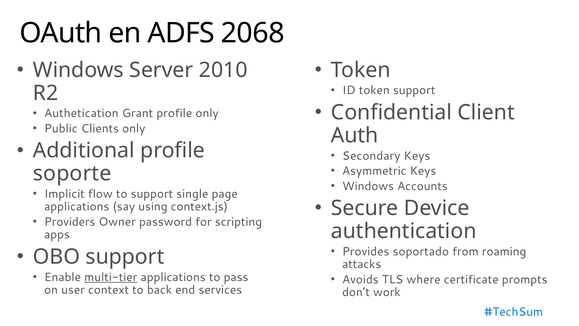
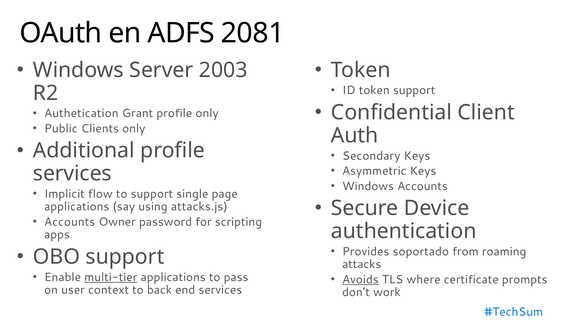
2068: 2068 -> 2081
2010: 2010 -> 2003
soporte at (72, 173): soporte -> services
context.js: context.js -> attacks.js
Providers at (70, 222): Providers -> Accounts
Avoids underline: none -> present
